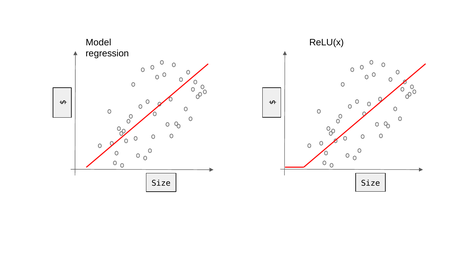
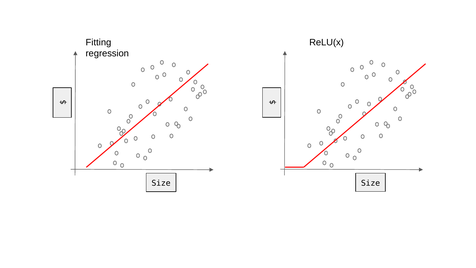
Model: Model -> Fitting
